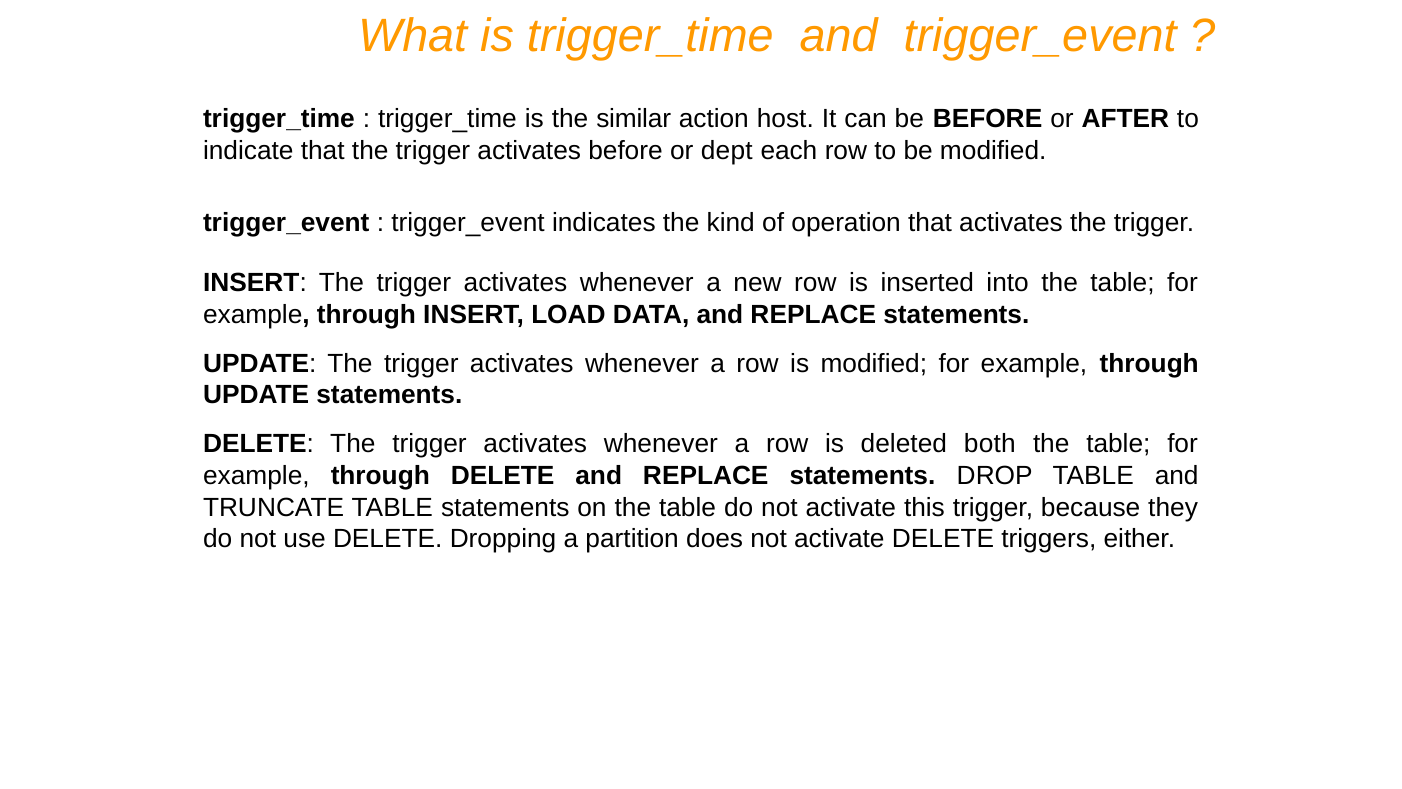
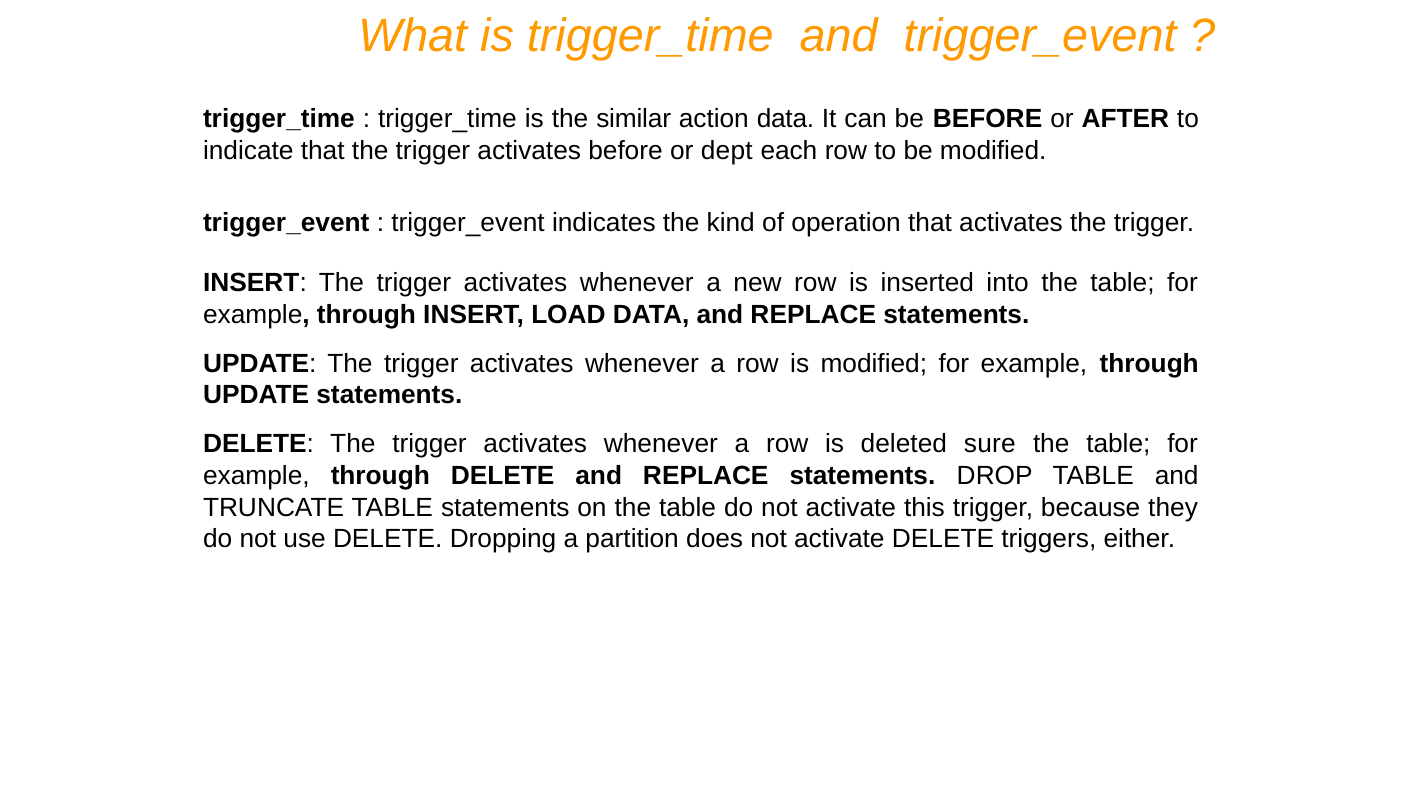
action host: host -> data
both: both -> sure
